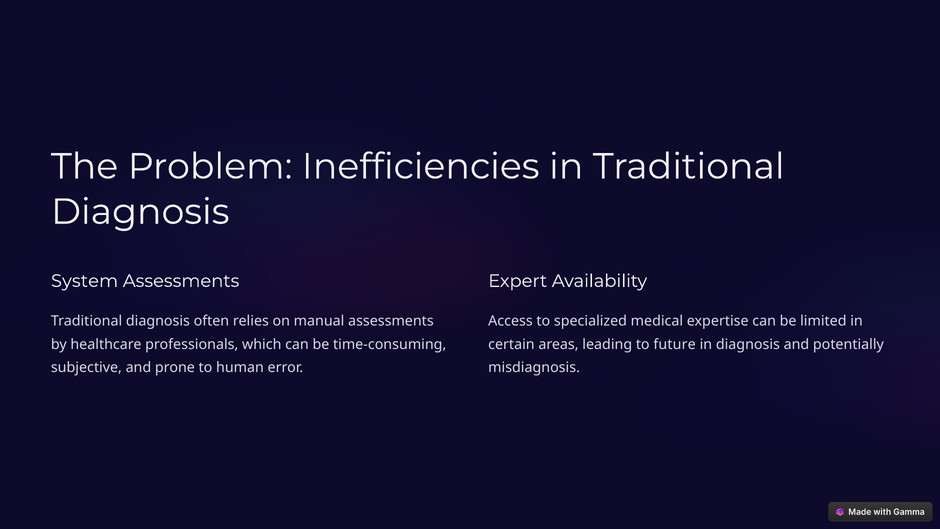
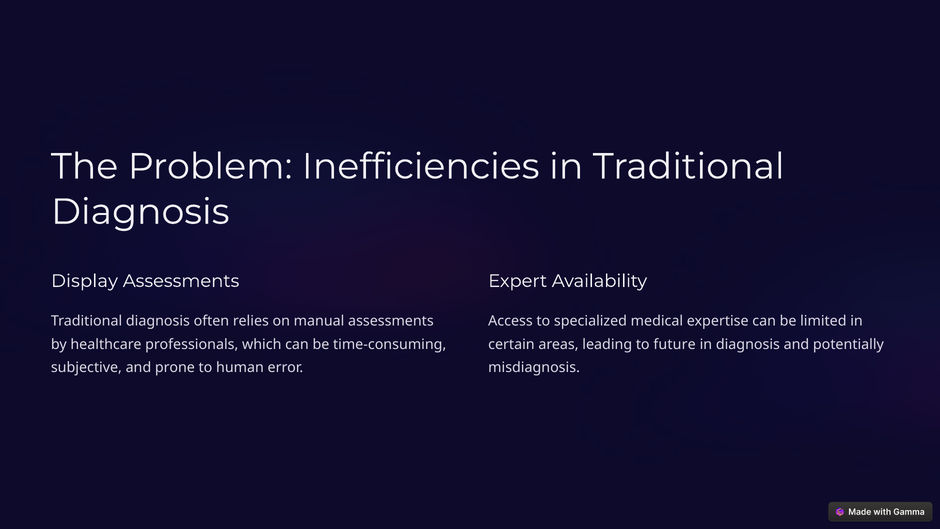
System: System -> Display
